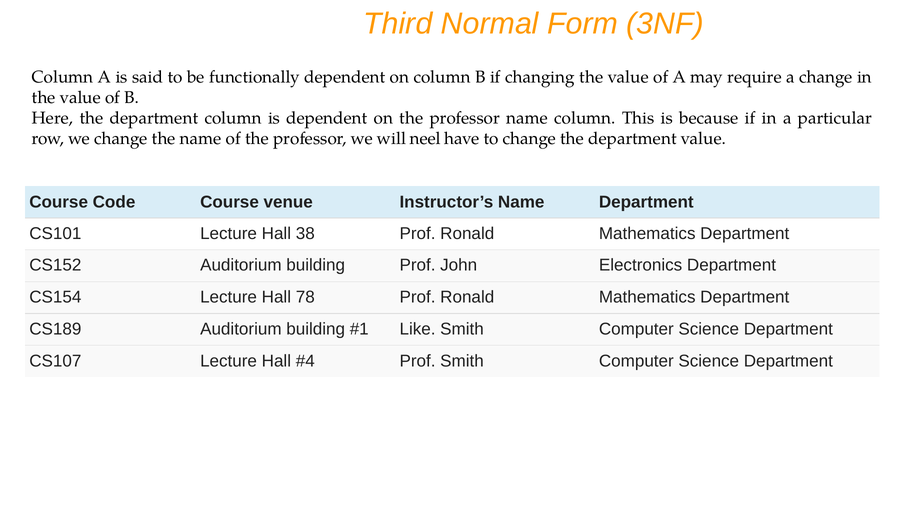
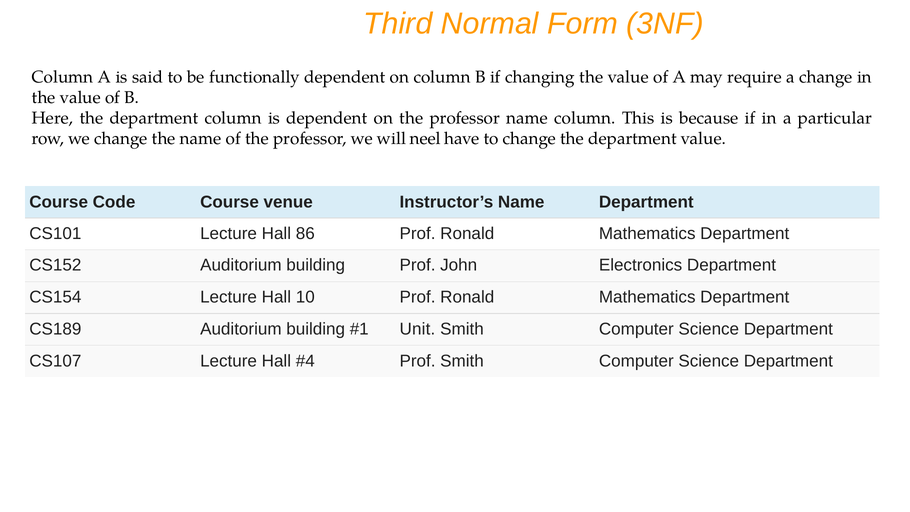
38: 38 -> 86
78: 78 -> 10
Like: Like -> Unit
